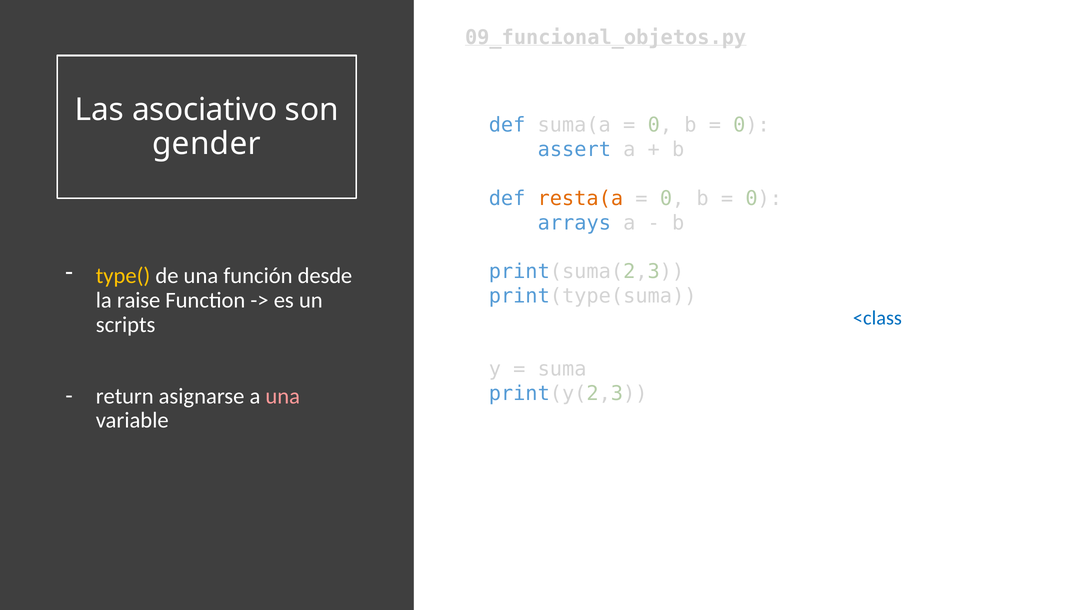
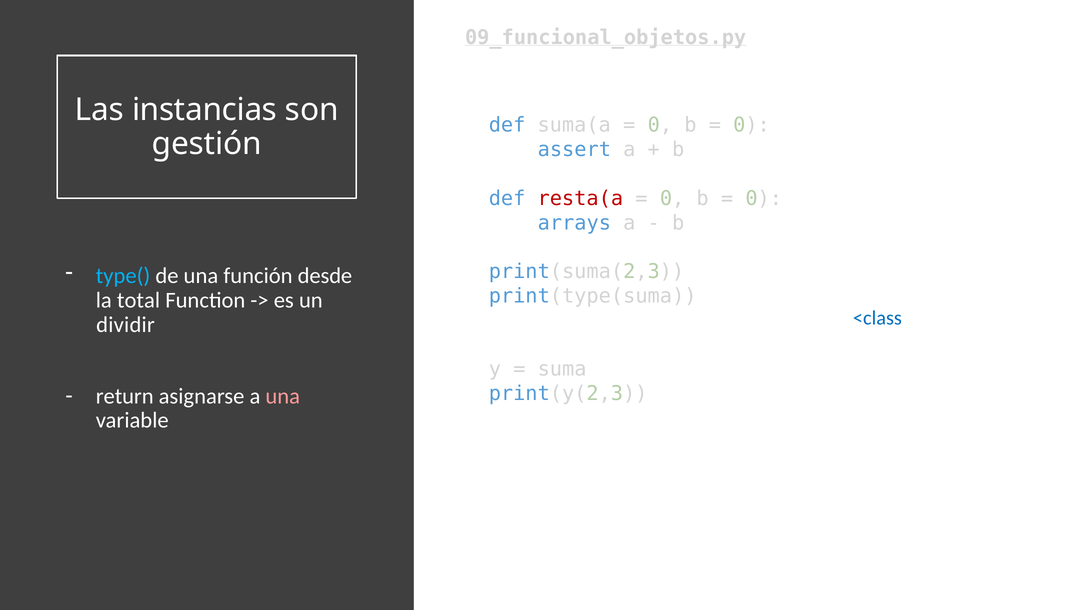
asociativo: asociativo -> instancias
gender: gender -> gestión
resta(a colour: orange -> red
type( colour: yellow -> light blue
raise: raise -> total
scripts: scripts -> dividir
